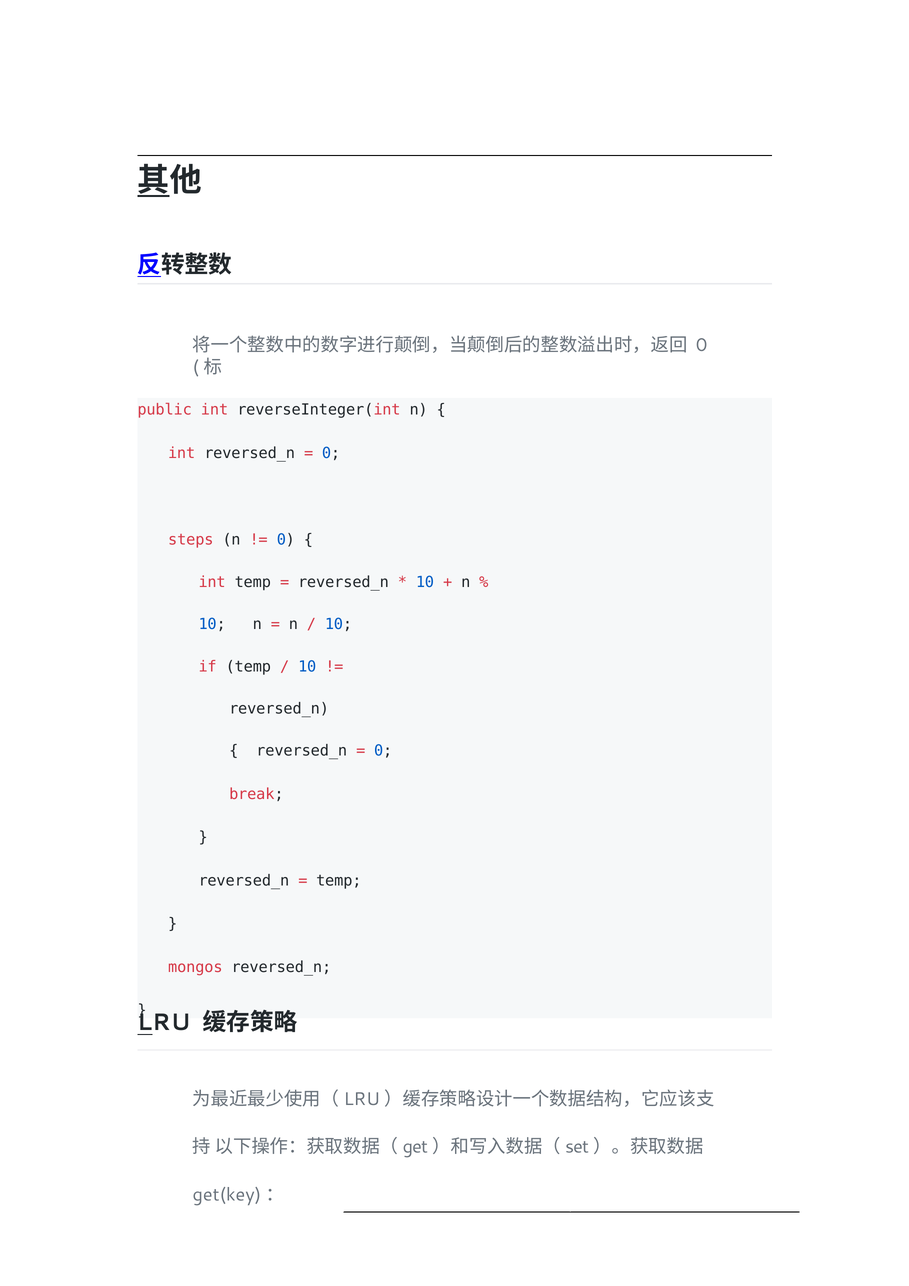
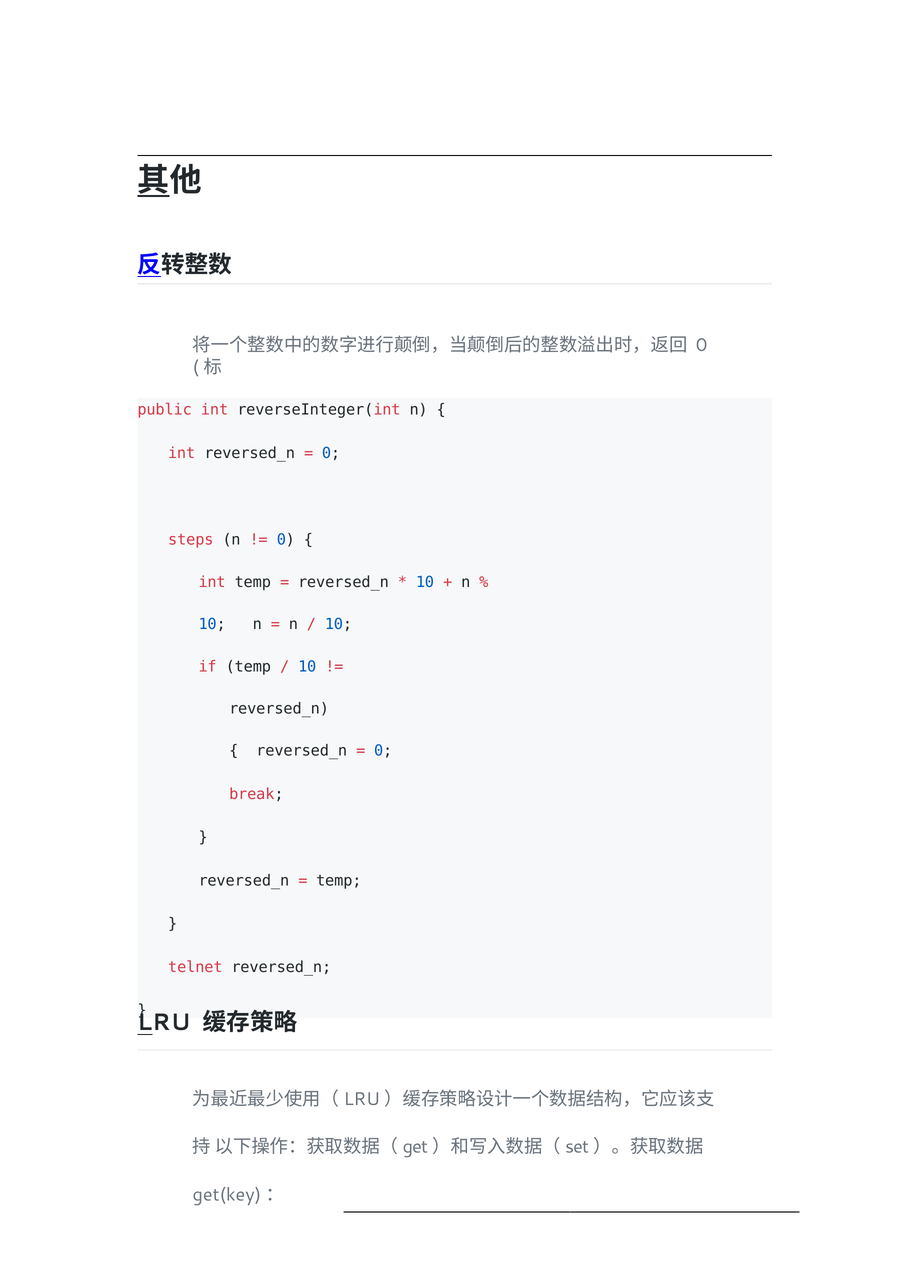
mongos: mongos -> telnet
